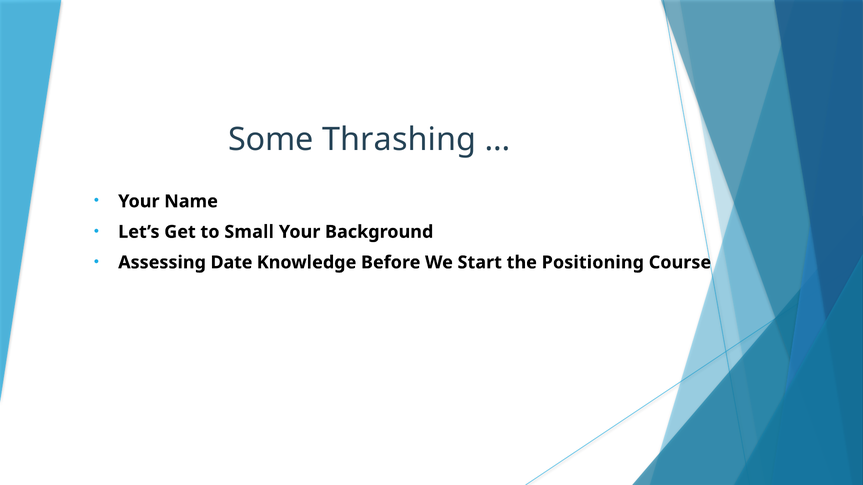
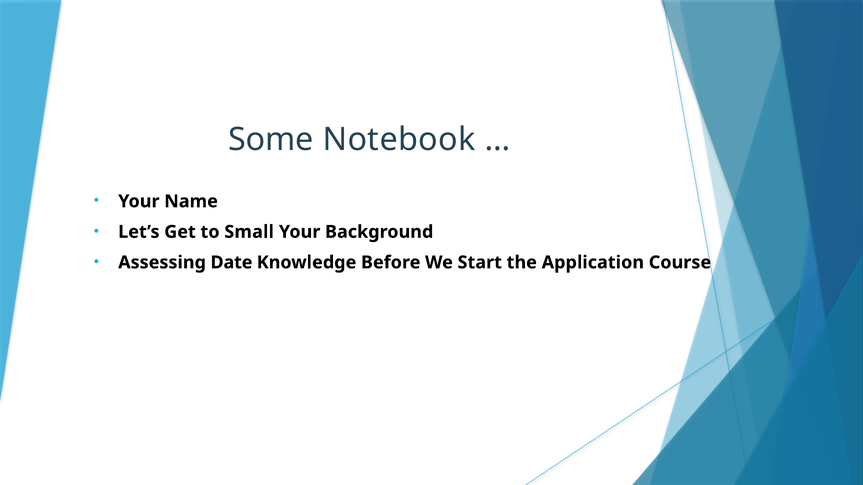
Thrashing: Thrashing -> Notebook
Positioning: Positioning -> Application
